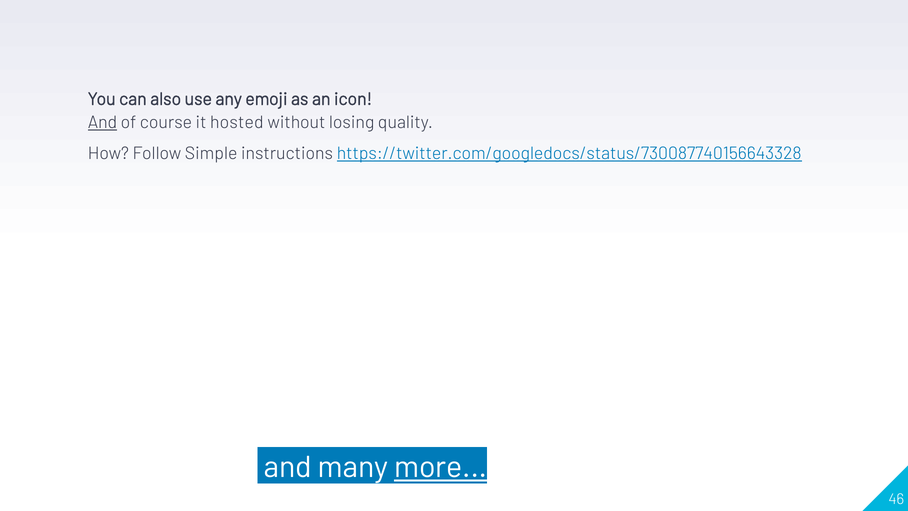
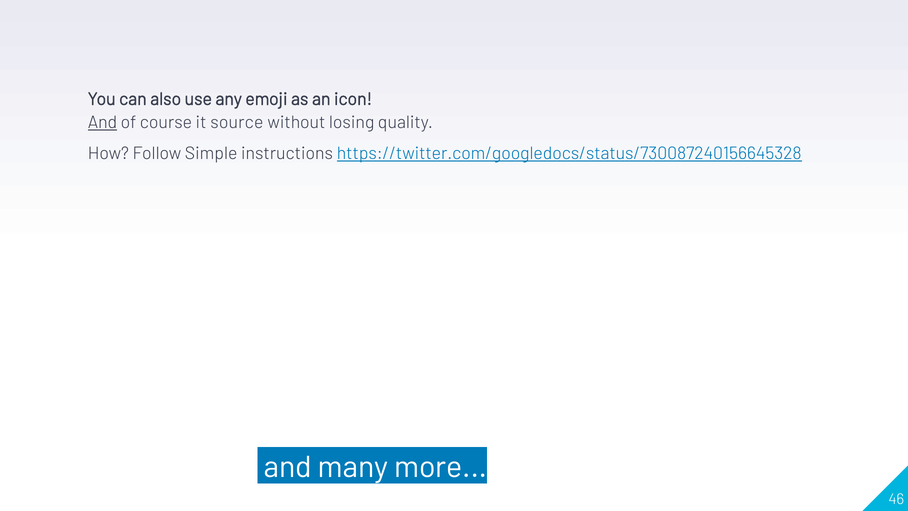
hosted: hosted -> source
https://twitter.com/googledocs/status/730087740156643328: https://twitter.com/googledocs/status/730087740156643328 -> https://twitter.com/googledocs/status/730087240156645328
more underline: present -> none
